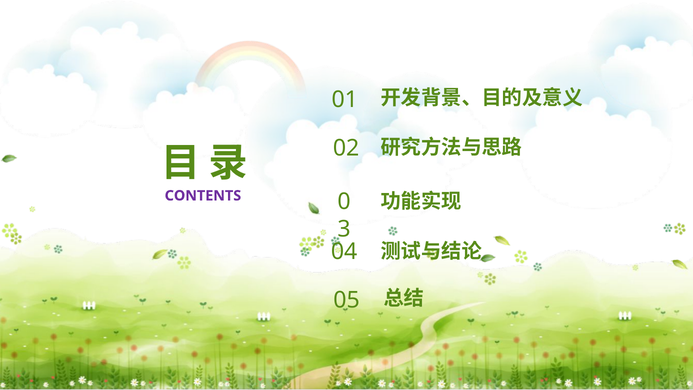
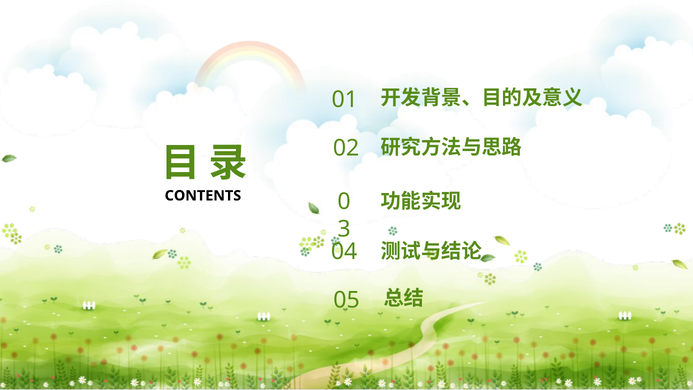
CONTENTS colour: purple -> black
